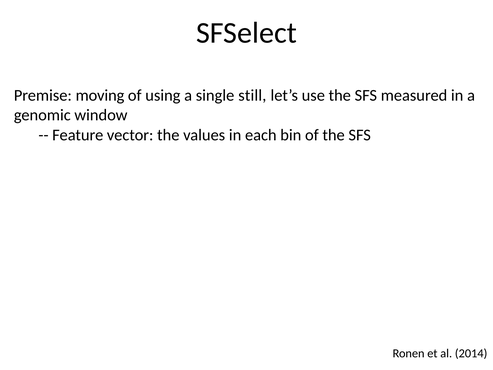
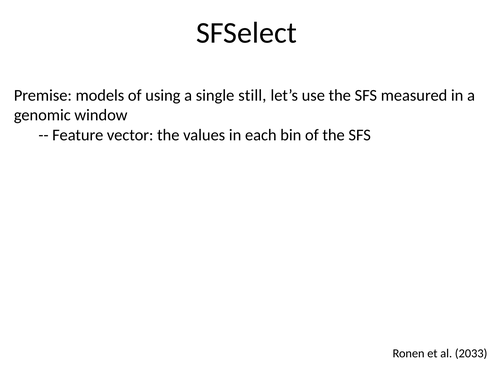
moving: moving -> models
2014: 2014 -> 2033
